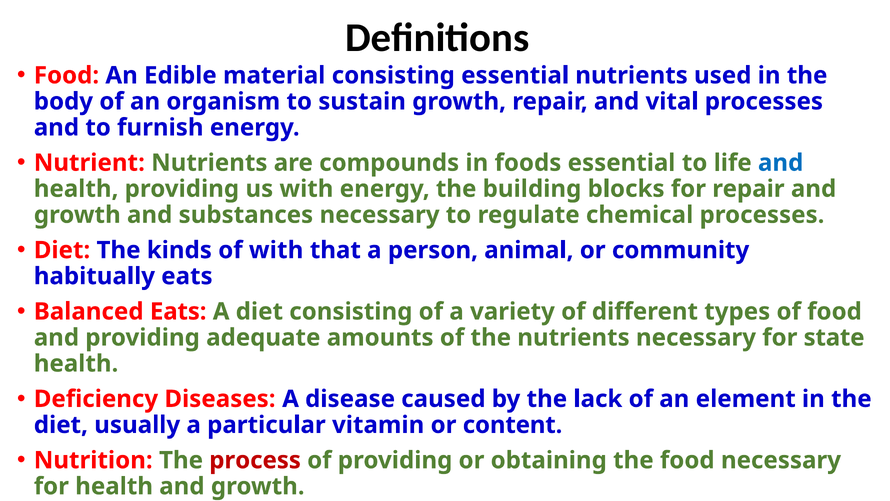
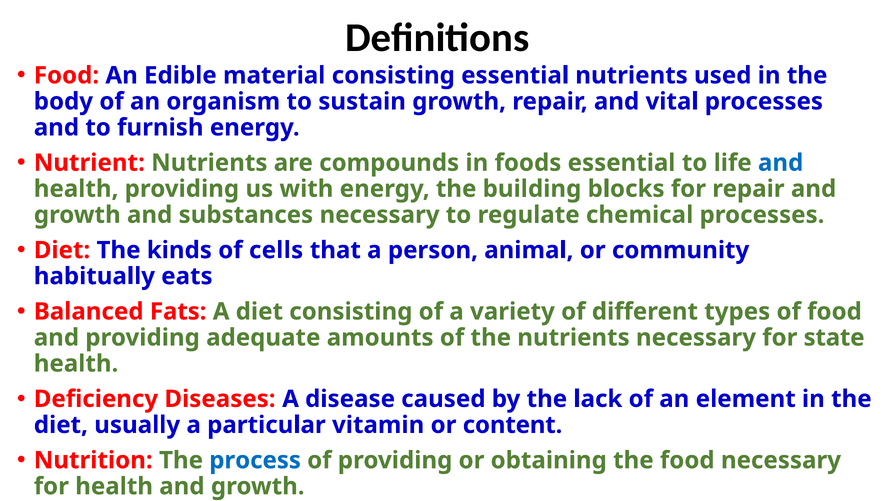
of with: with -> cells
Balanced Eats: Eats -> Fats
process colour: red -> blue
